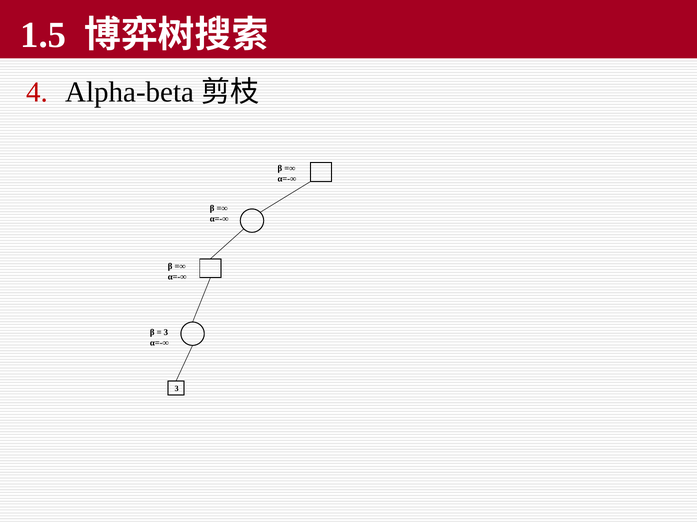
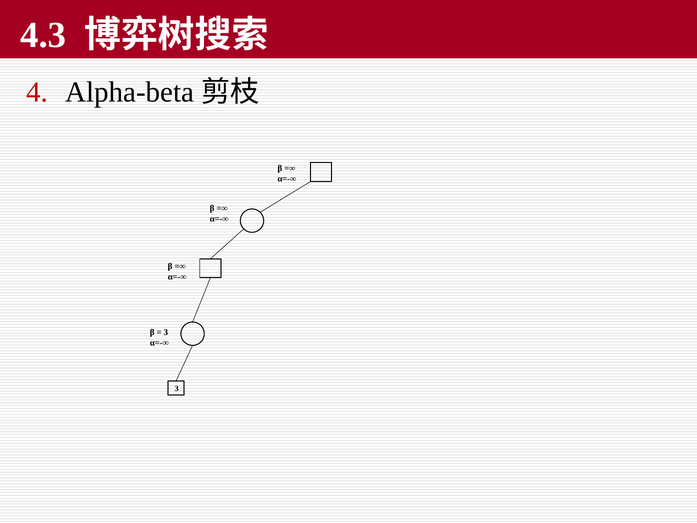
1.5: 1.5 -> 4.3
